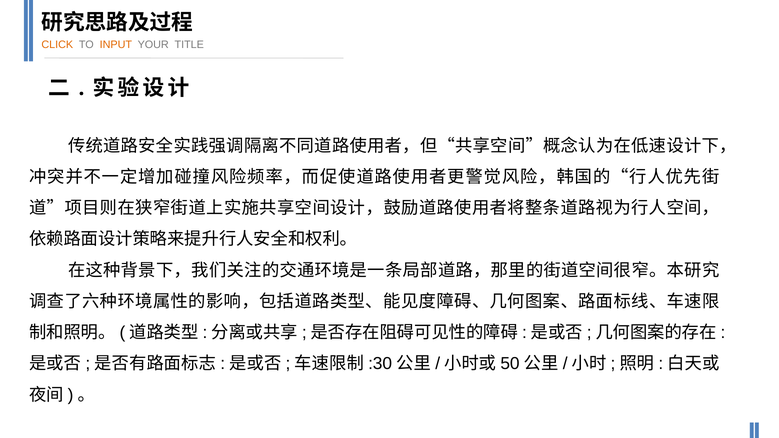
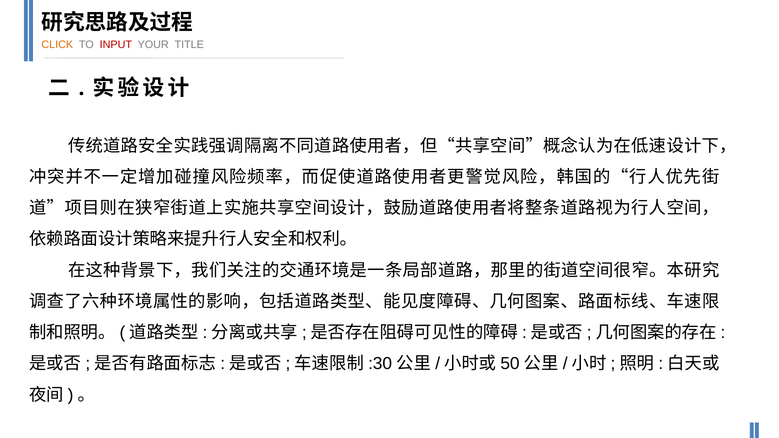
INPUT colour: orange -> red
